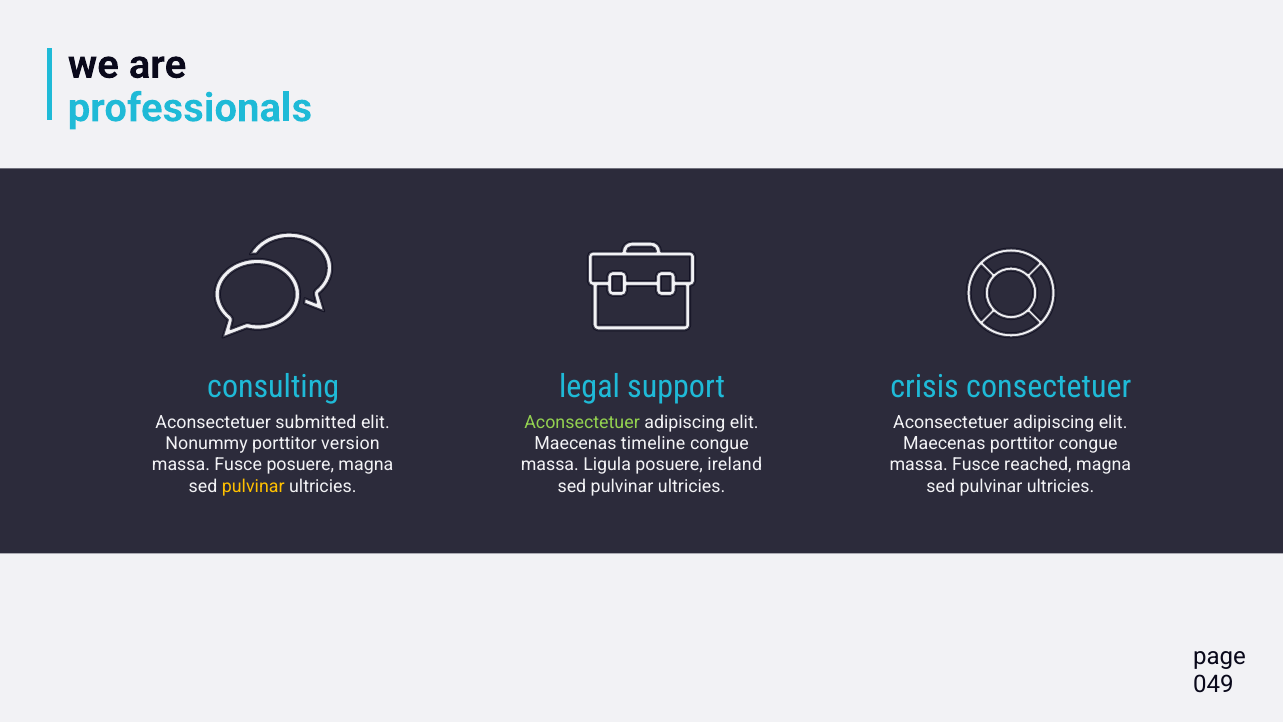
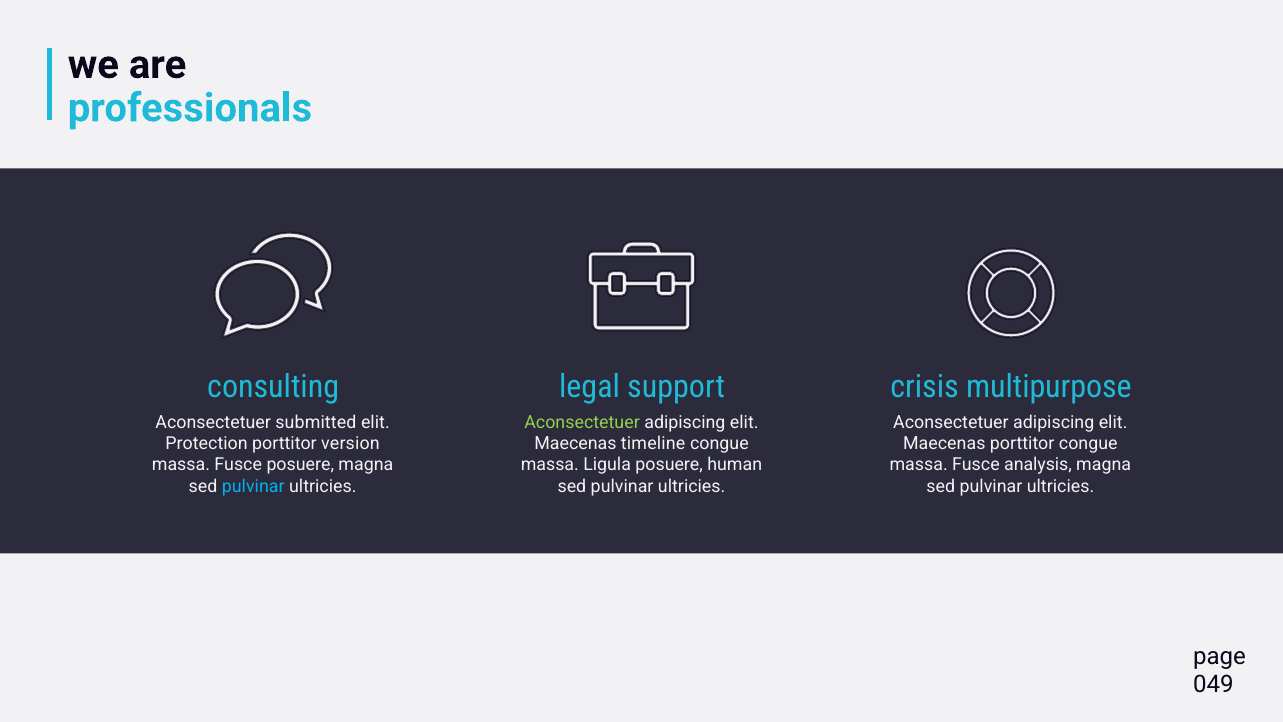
consectetuer: consectetuer -> multipurpose
Nonummy: Nonummy -> Protection
ireland: ireland -> human
reached: reached -> analysis
pulvinar at (253, 486) colour: yellow -> light blue
